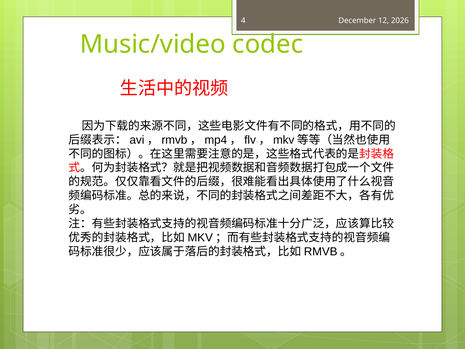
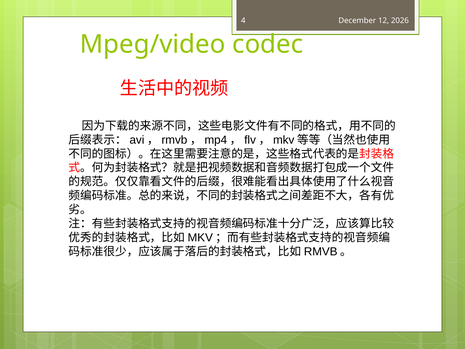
Music/video: Music/video -> Mpeg/video
